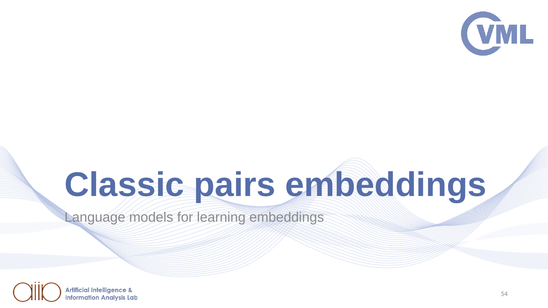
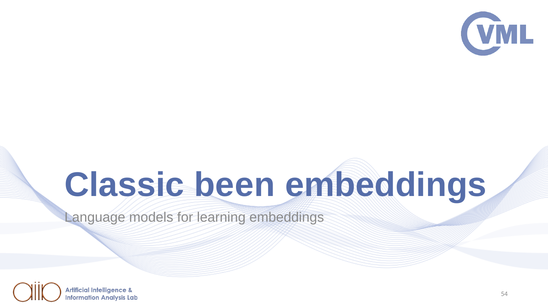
pairs: pairs -> been
